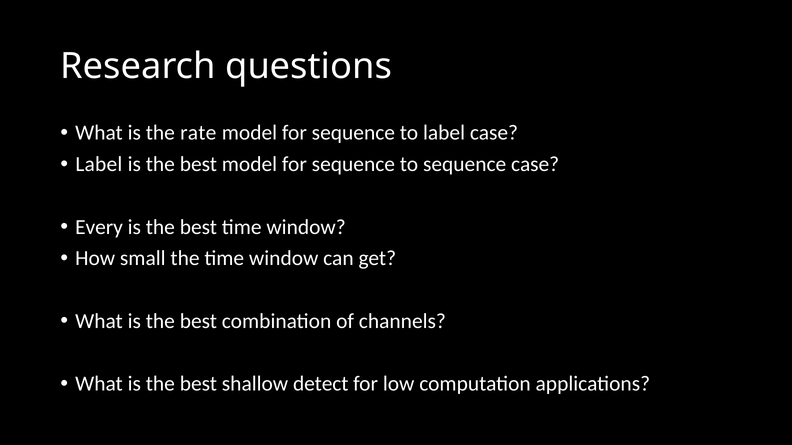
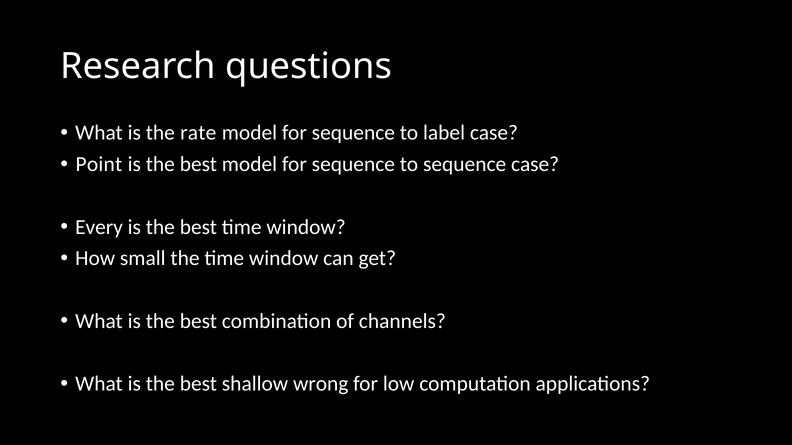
Label at (99, 164): Label -> Point
detect: detect -> wrong
